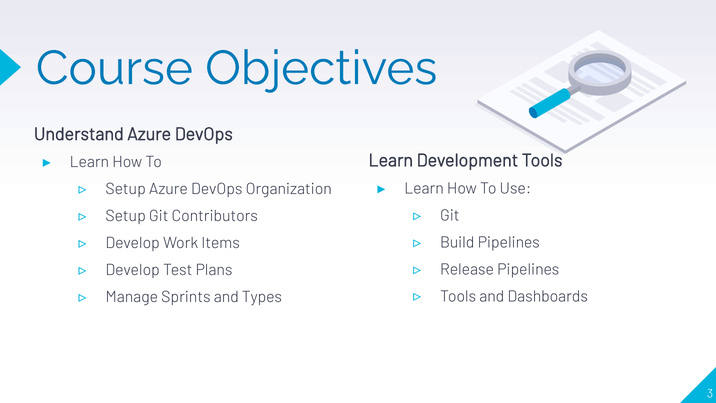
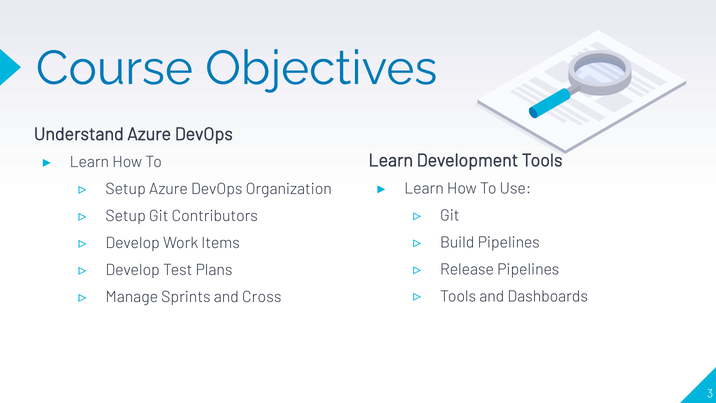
Types: Types -> Cross
